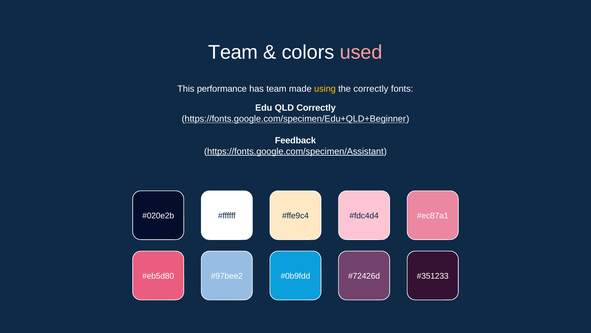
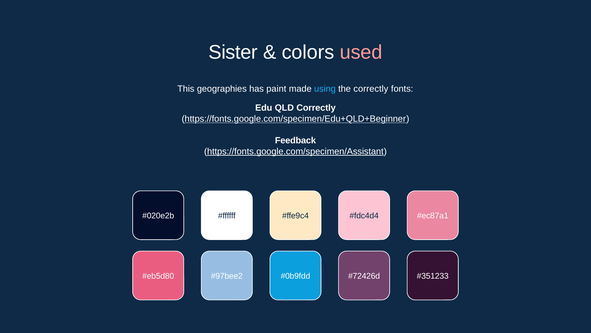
Team at (233, 52): Team -> Sister
performance: performance -> geographies
has team: team -> paint
using colour: yellow -> light blue
